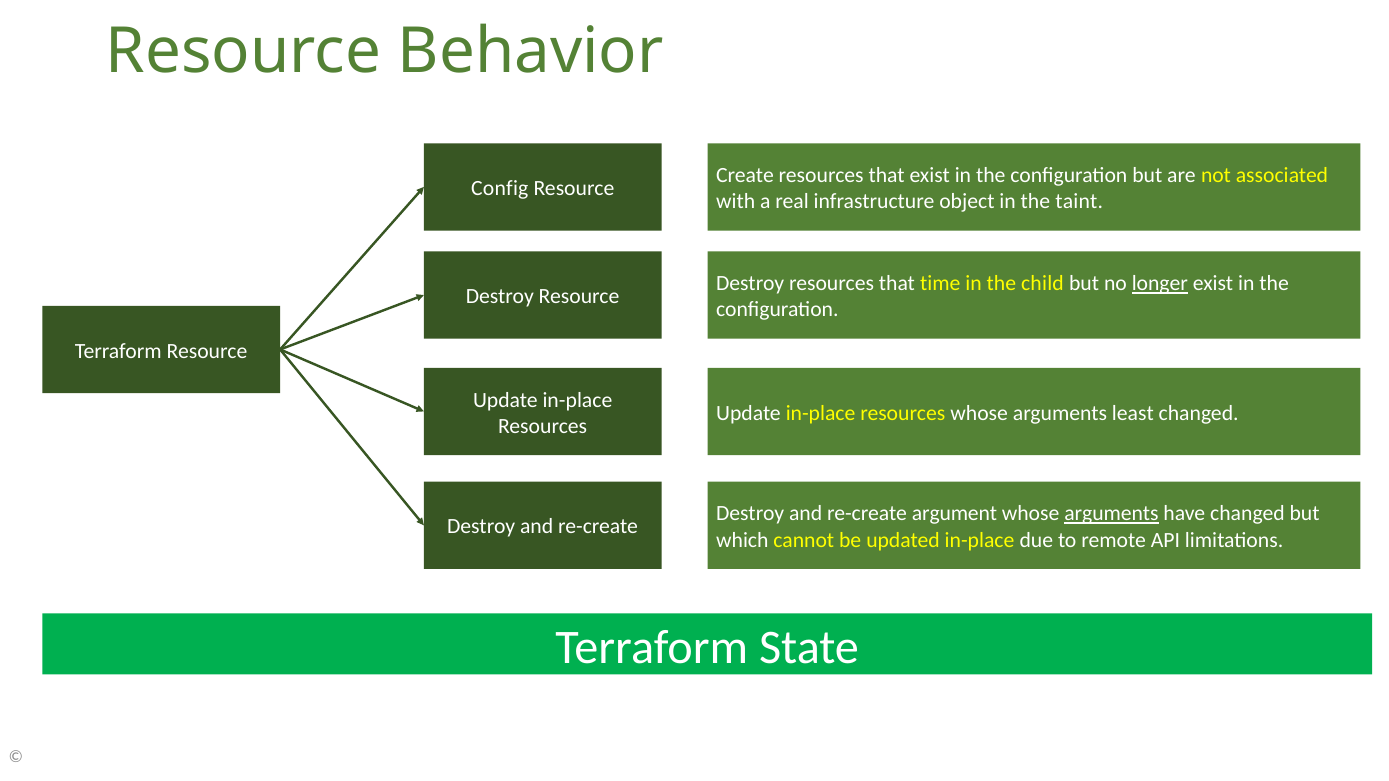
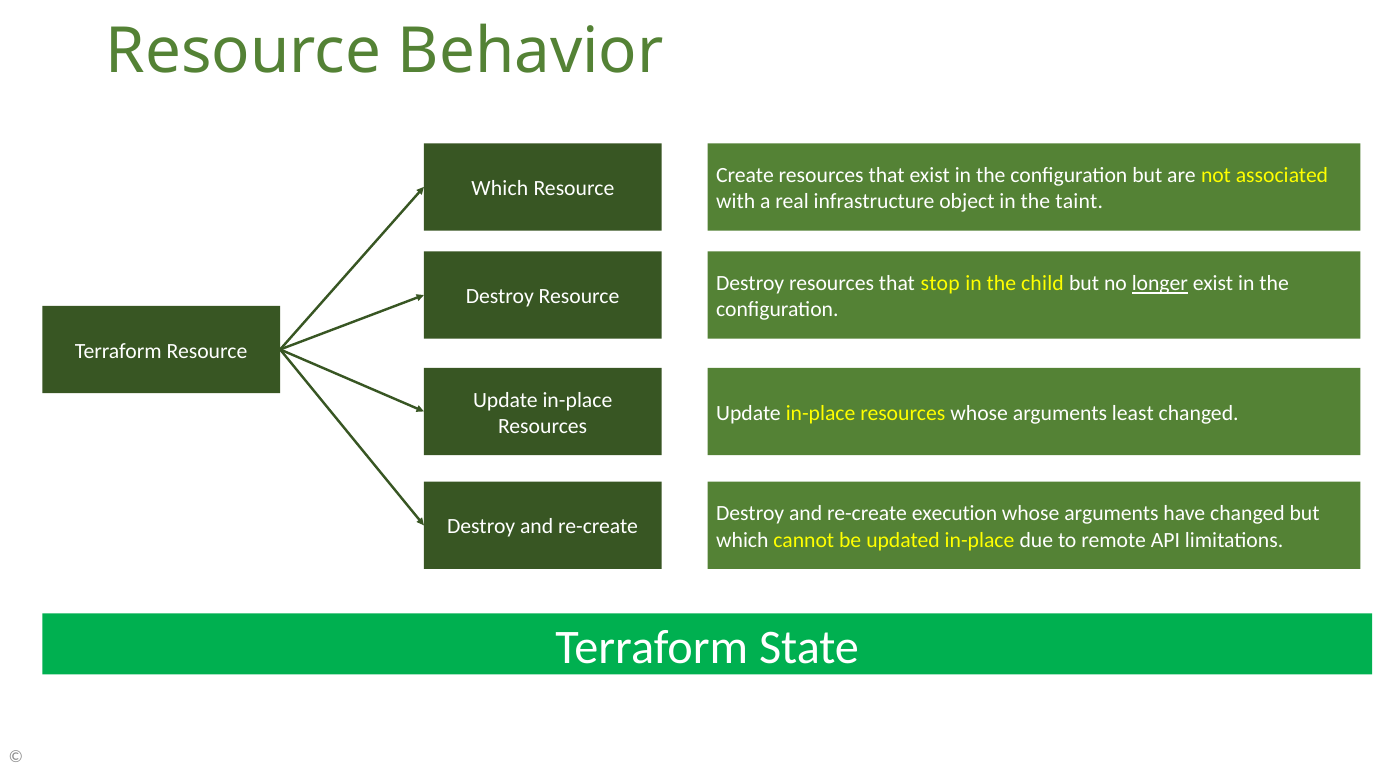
Config at (500, 189): Config -> Which
time: time -> stop
argument: argument -> execution
arguments at (1111, 514) underline: present -> none
